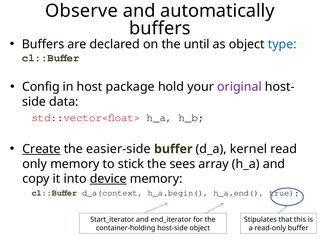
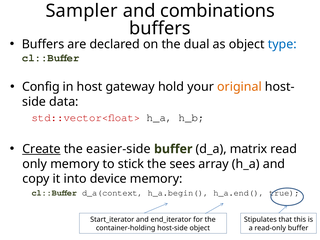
Observe: Observe -> Sampler
automatically: automatically -> combinations
until: until -> dual
package: package -> gateway
original colour: purple -> orange
kernel: kernel -> matrix
device underline: present -> none
